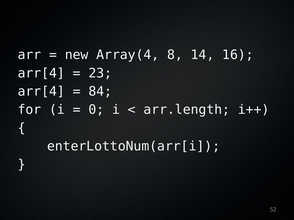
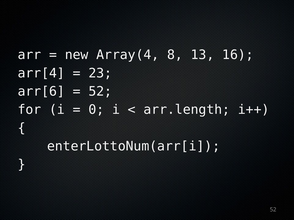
14: 14 -> 13
arr[4 at (41, 92): arr[4 -> arr[6
84 at (100, 92): 84 -> 52
